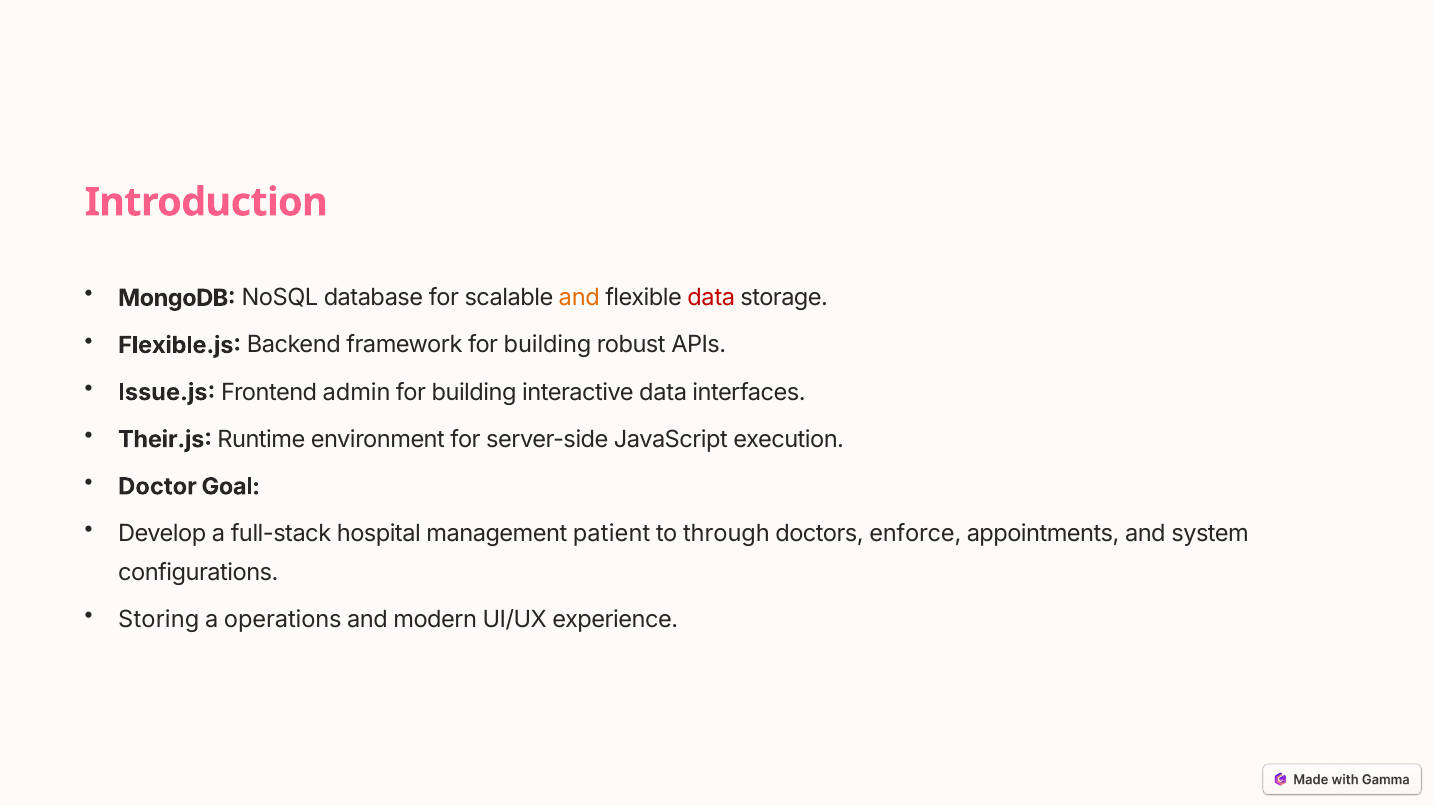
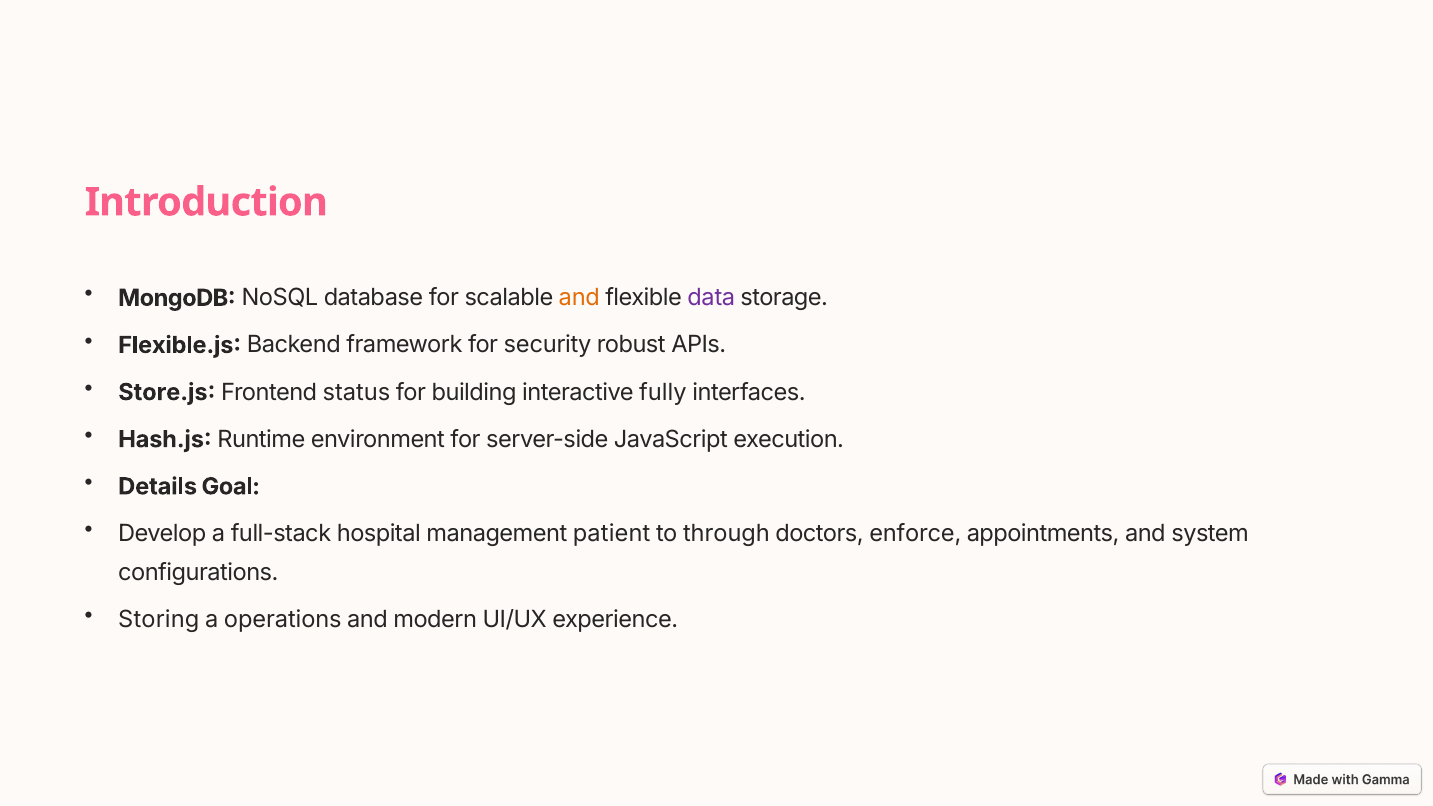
data at (711, 298) colour: red -> purple
framework for building: building -> security
Issue.js: Issue.js -> Store.js
admin: admin -> status
interactive data: data -> fully
Their.js: Their.js -> Hash.js
Doctor: Doctor -> Details
